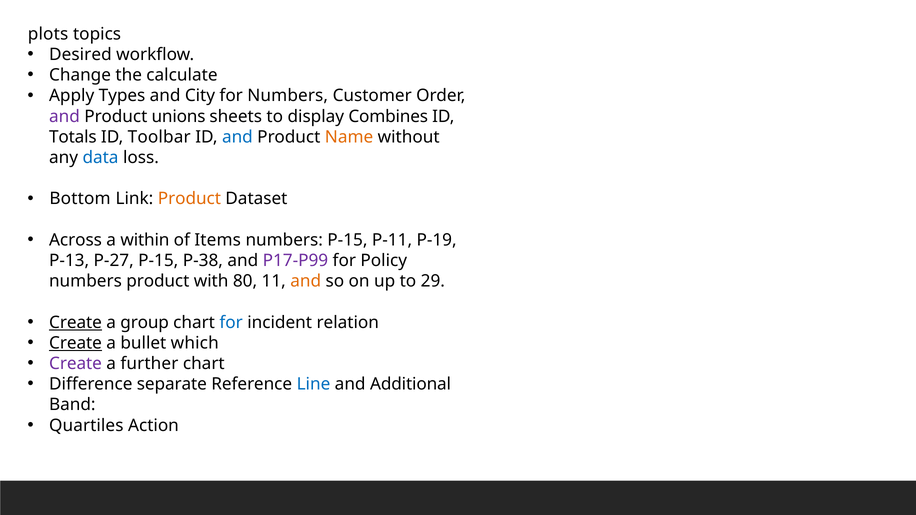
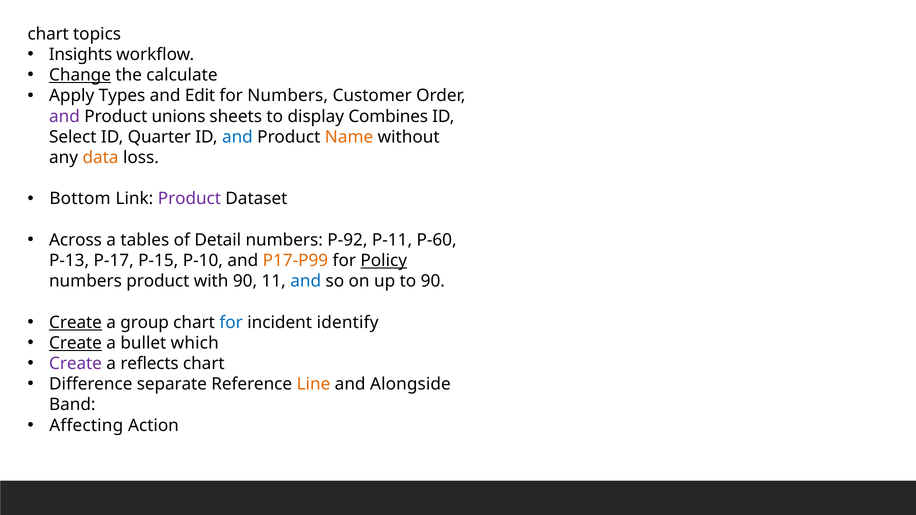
plots at (48, 34): plots -> chart
Desired: Desired -> Insights
Change underline: none -> present
City: City -> Edit
Totals: Totals -> Select
Toolbar: Toolbar -> Quarter
data colour: blue -> orange
Product at (189, 199) colour: orange -> purple
within: within -> tables
Items: Items -> Detail
numbers P-15: P-15 -> P-92
P-19: P-19 -> P-60
P-27: P-27 -> P-17
P-38: P-38 -> P-10
P17-P99 colour: purple -> orange
Policy underline: none -> present
with 80: 80 -> 90
and at (306, 281) colour: orange -> blue
to 29: 29 -> 90
relation: relation -> identify
further: further -> reflects
Line colour: blue -> orange
Additional: Additional -> Alongside
Quartiles: Quartiles -> Affecting
